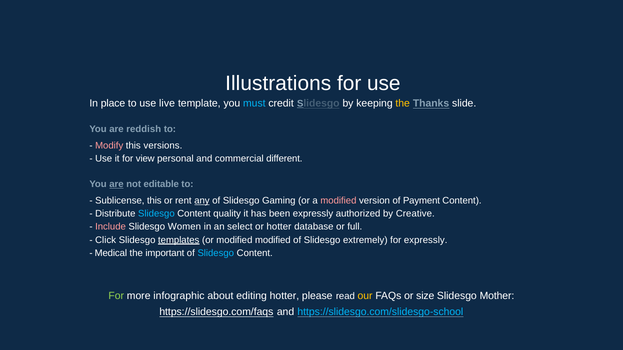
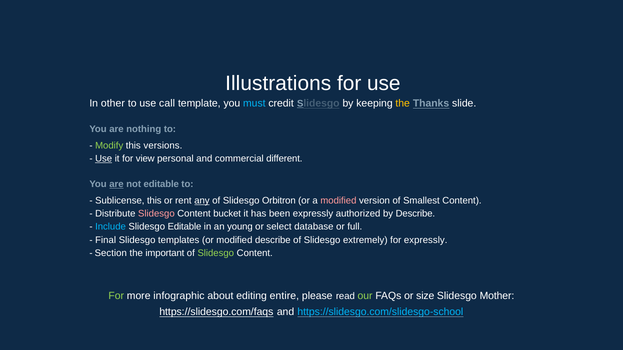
place: place -> other
live: live -> call
reddish: reddish -> nothing
Modify colour: pink -> light green
Use at (104, 159) underline: none -> present
Gaming: Gaming -> Orbitron
Payment: Payment -> Smallest
Slidesgo at (156, 214) colour: light blue -> pink
quality: quality -> bucket
by Creative: Creative -> Describe
Include colour: pink -> light blue
Slidesgo Women: Women -> Editable
select: select -> young
or hotter: hotter -> select
Click: Click -> Final
templates underline: present -> none
modified modified: modified -> describe
Medical: Medical -> Section
Slidesgo at (216, 253) colour: light blue -> light green
editing hotter: hotter -> entire
our colour: yellow -> light green
